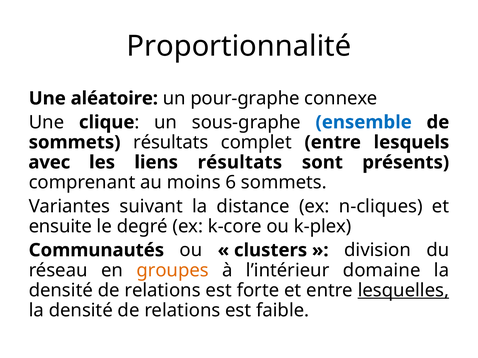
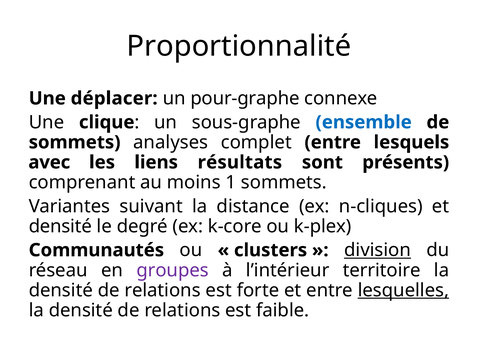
aléatoire: aléatoire -> déplacer
sommets résultats: résultats -> analyses
6: 6 -> 1
ensuite at (60, 227): ensuite -> densité
division underline: none -> present
groupes colour: orange -> purple
domaine: domaine -> territoire
